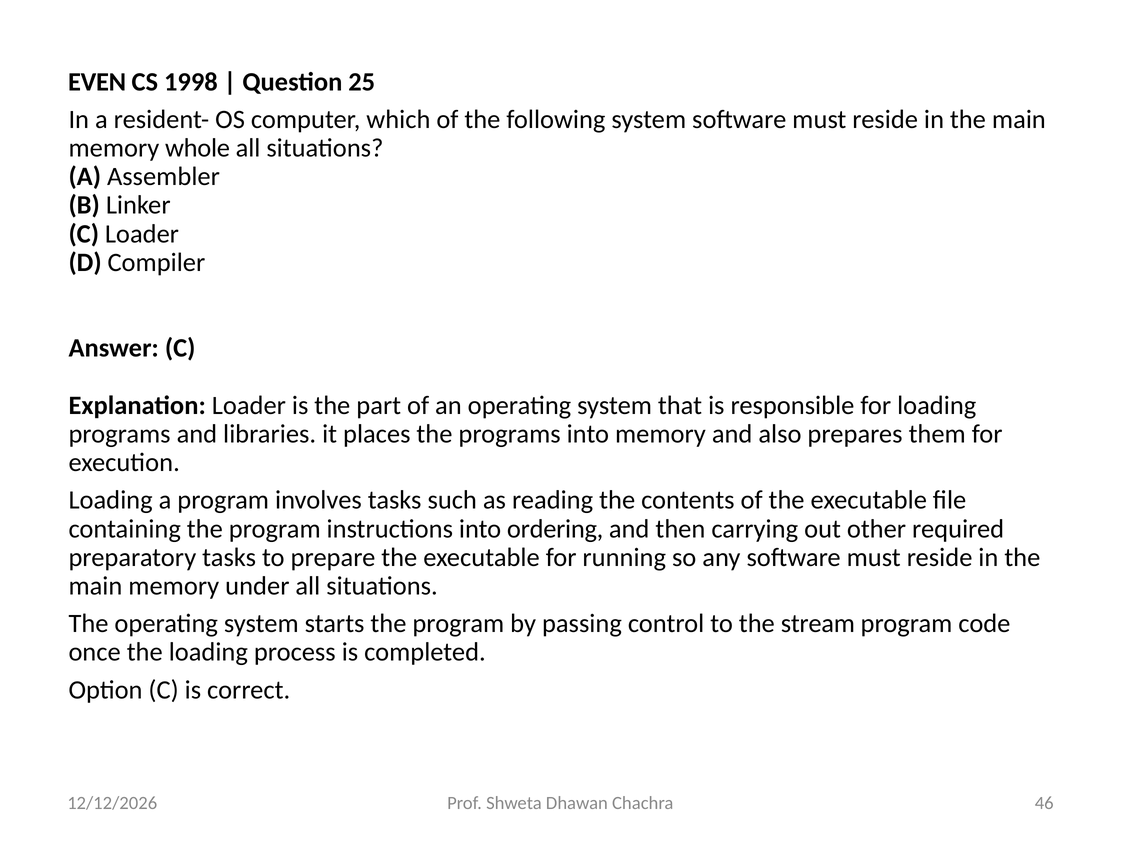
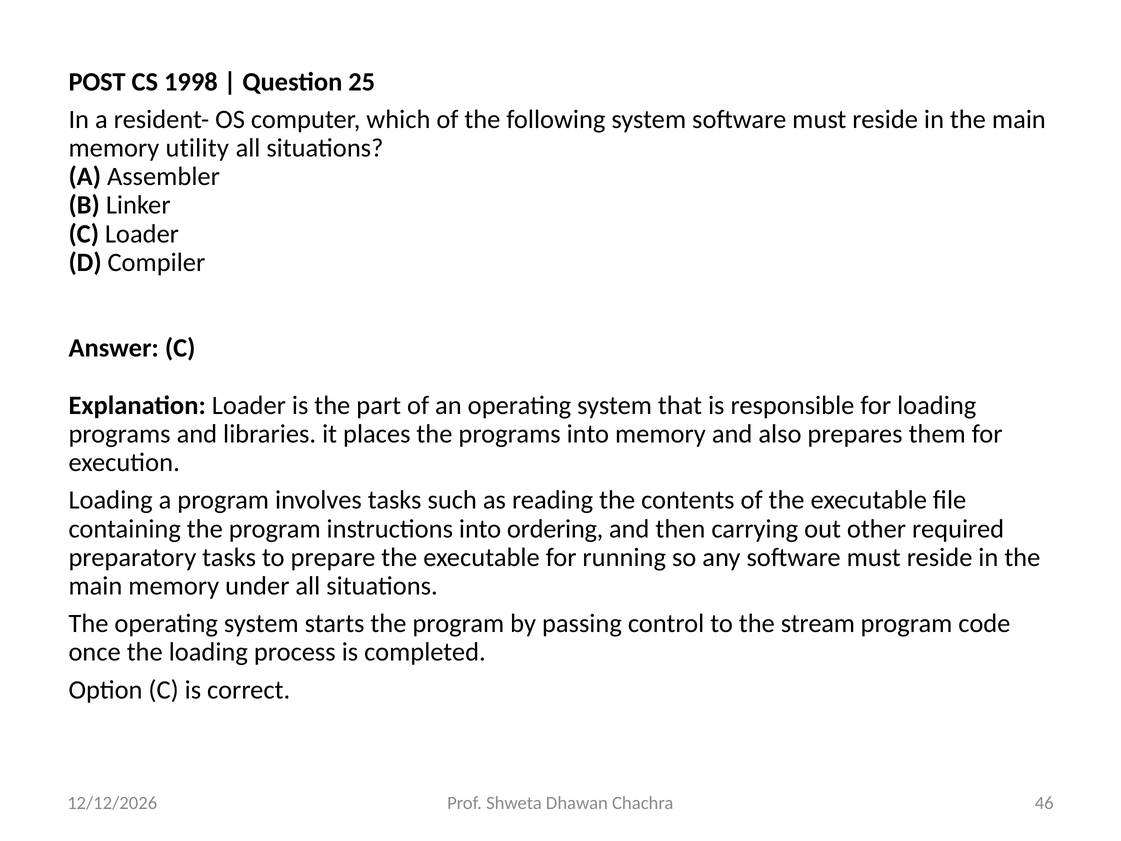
EVEN: EVEN -> POST
whole: whole -> utility
